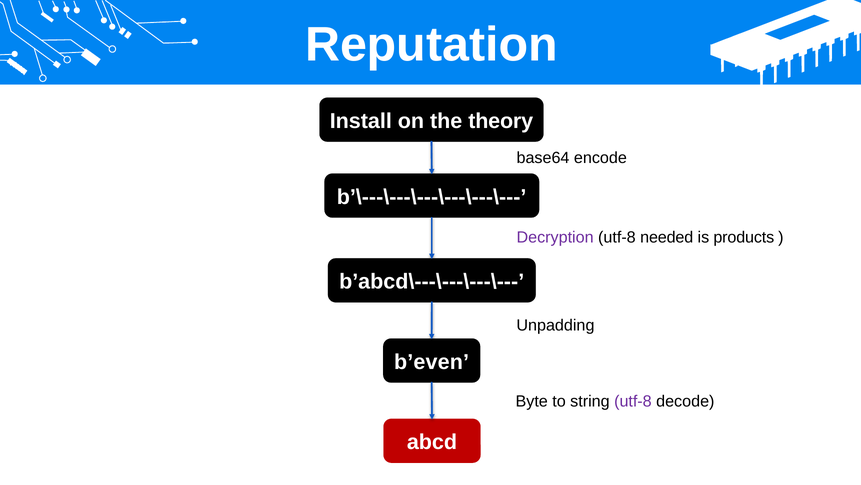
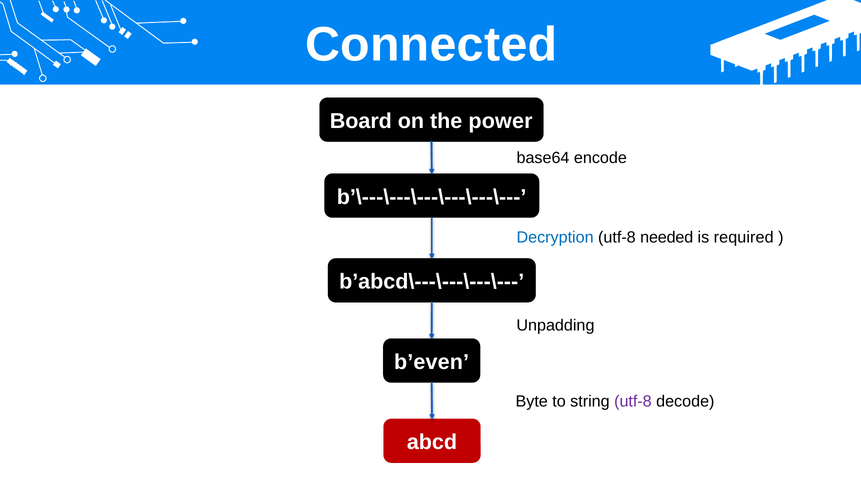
Reputation: Reputation -> Connected
Install: Install -> Board
theory: theory -> power
Decryption colour: purple -> blue
products: products -> required
